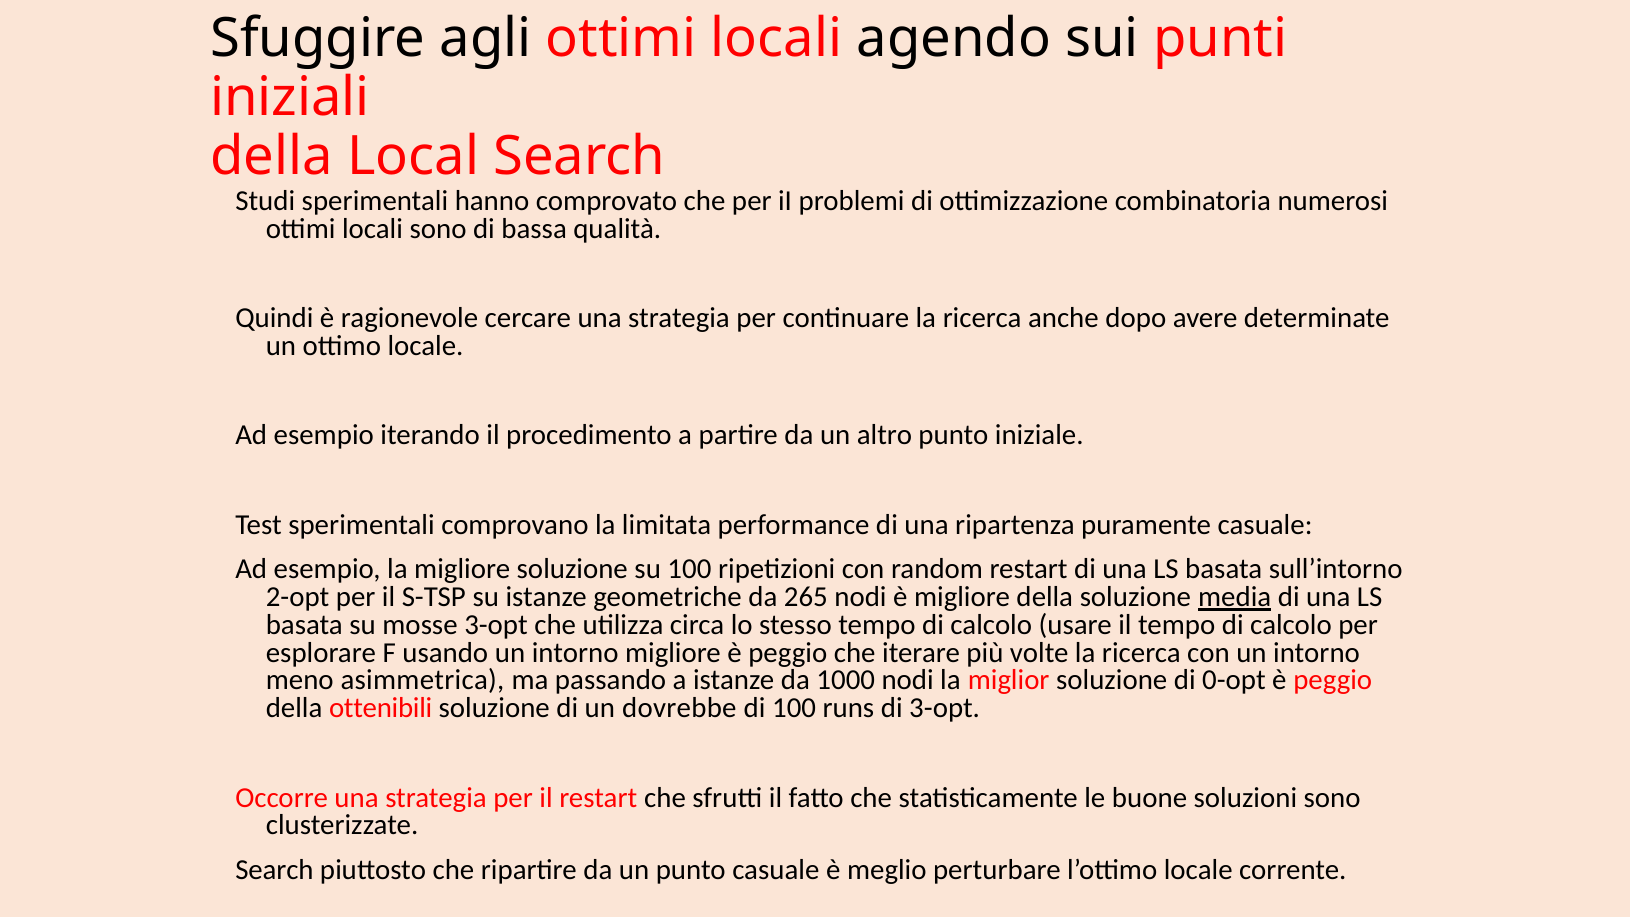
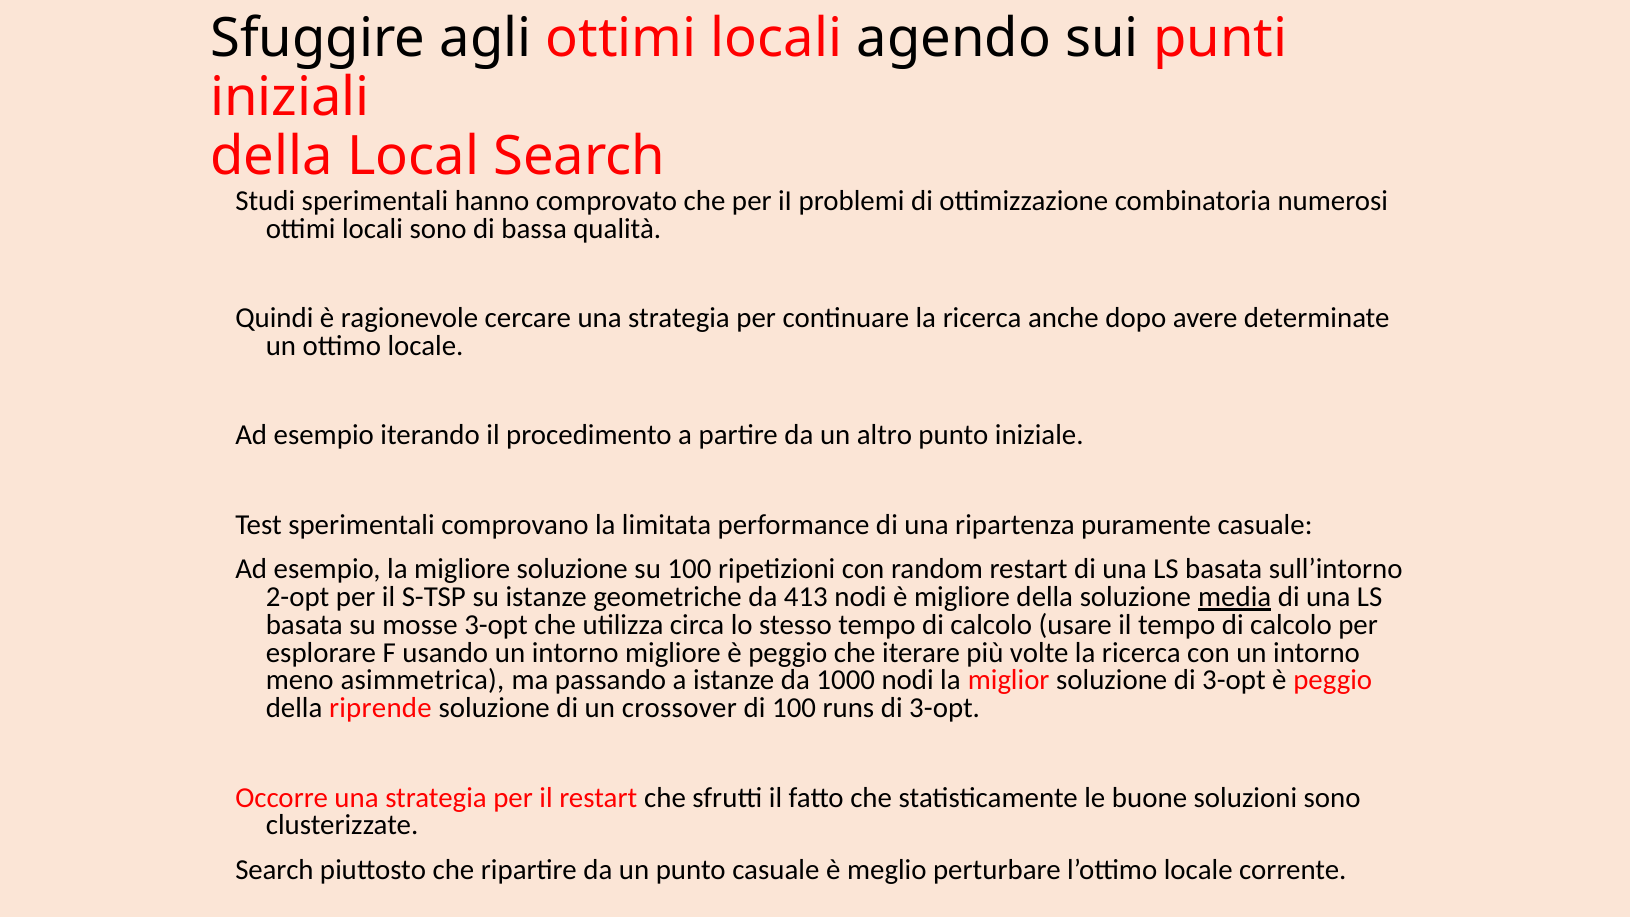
265: 265 -> 413
soluzione di 0-opt: 0-opt -> 3-opt
ottenibili: ottenibili -> riprende
dovrebbe: dovrebbe -> crossover
